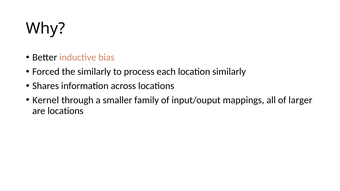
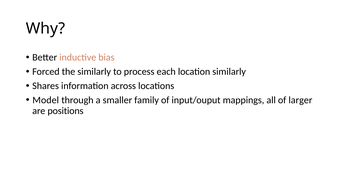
Kernel: Kernel -> Model
are locations: locations -> positions
